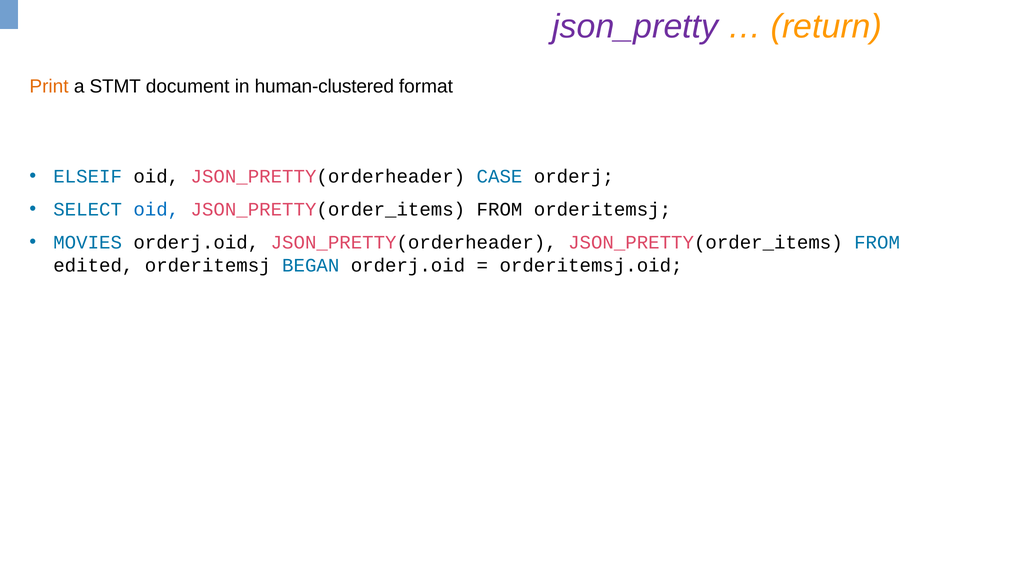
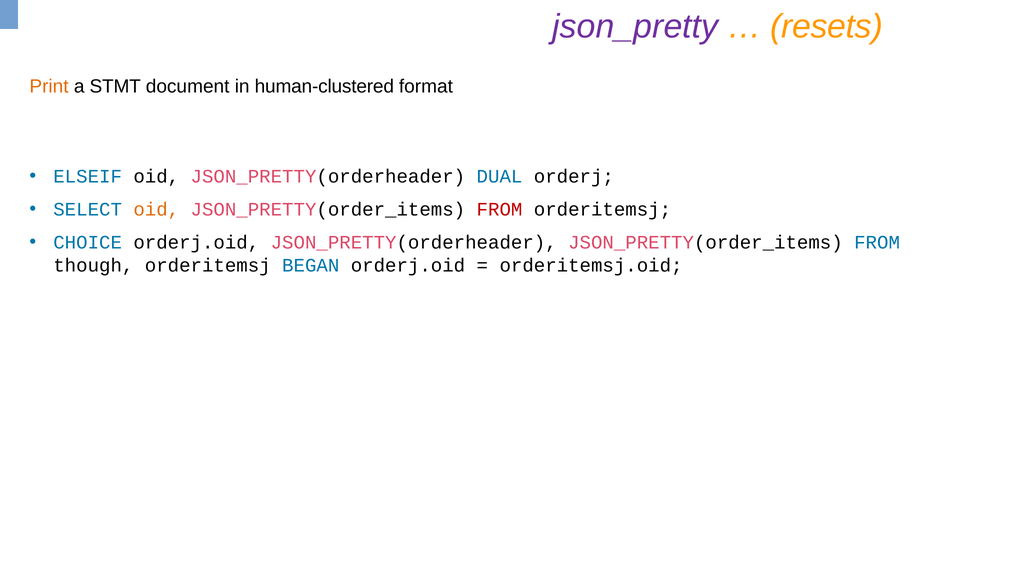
return: return -> resets
CASE: CASE -> DUAL
oid at (156, 209) colour: blue -> orange
FROM at (500, 209) colour: black -> red
MOVIES: MOVIES -> CHOICE
edited: edited -> though
